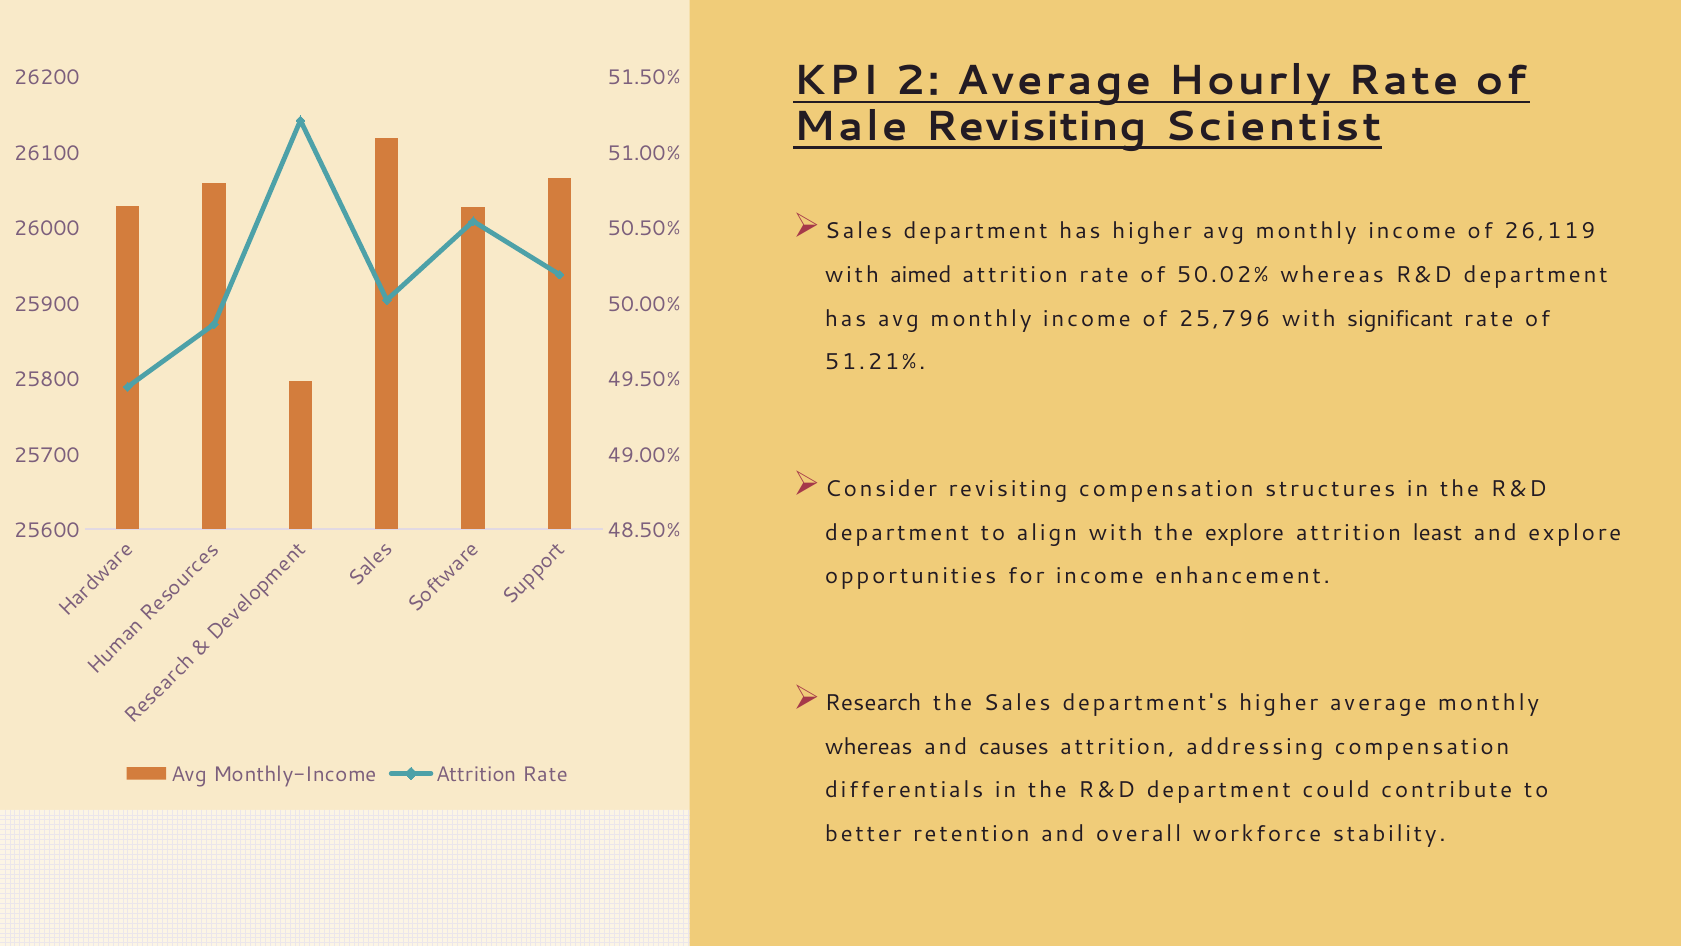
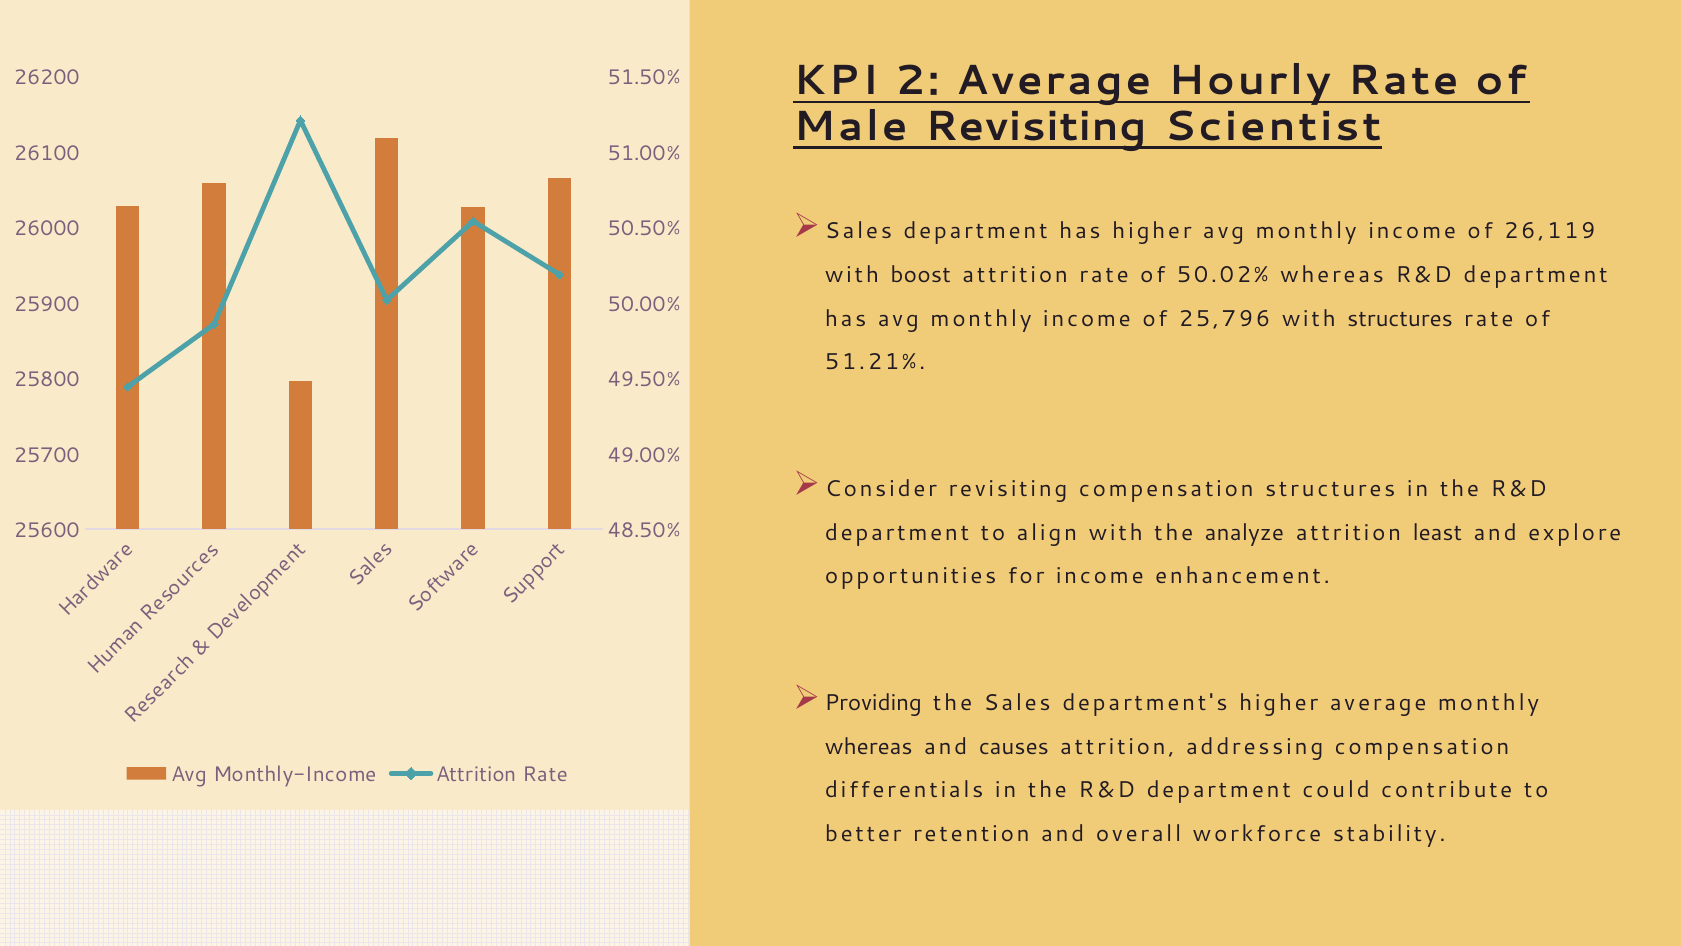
aimed: aimed -> boost
with significant: significant -> structures
the explore: explore -> analyze
Research: Research -> Providing
